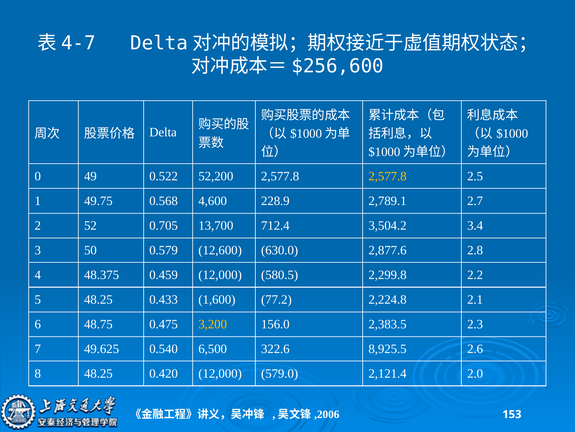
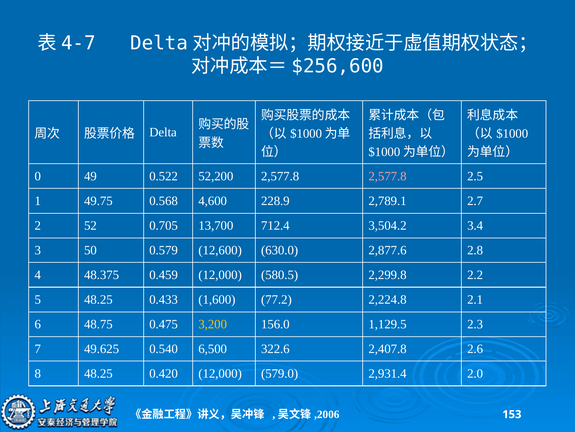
2,577.8 at (388, 176) colour: yellow -> pink
2,383.5: 2,383.5 -> 1,129.5
8,925.5: 8,925.5 -> 2,407.8
2,121.4: 2,121.4 -> 2,931.4
